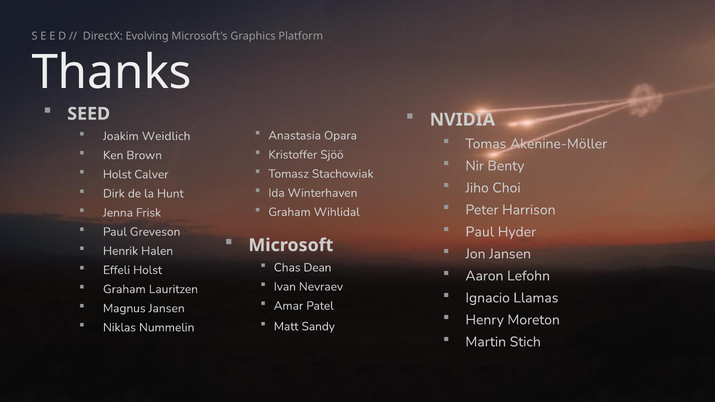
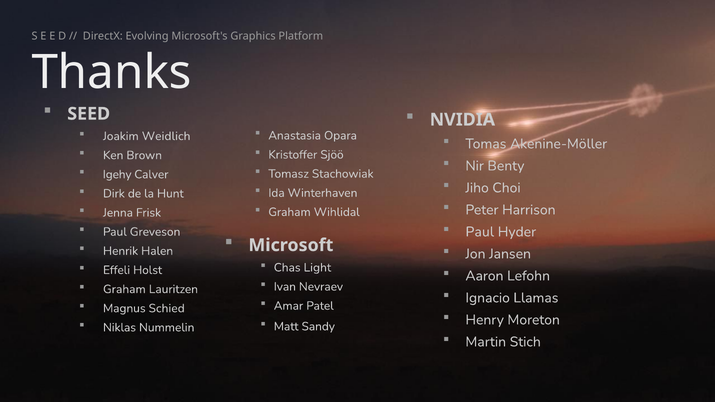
Holst at (117, 174): Holst -> Igehy
Dean: Dean -> Light
Magnus Jansen: Jansen -> Schied
